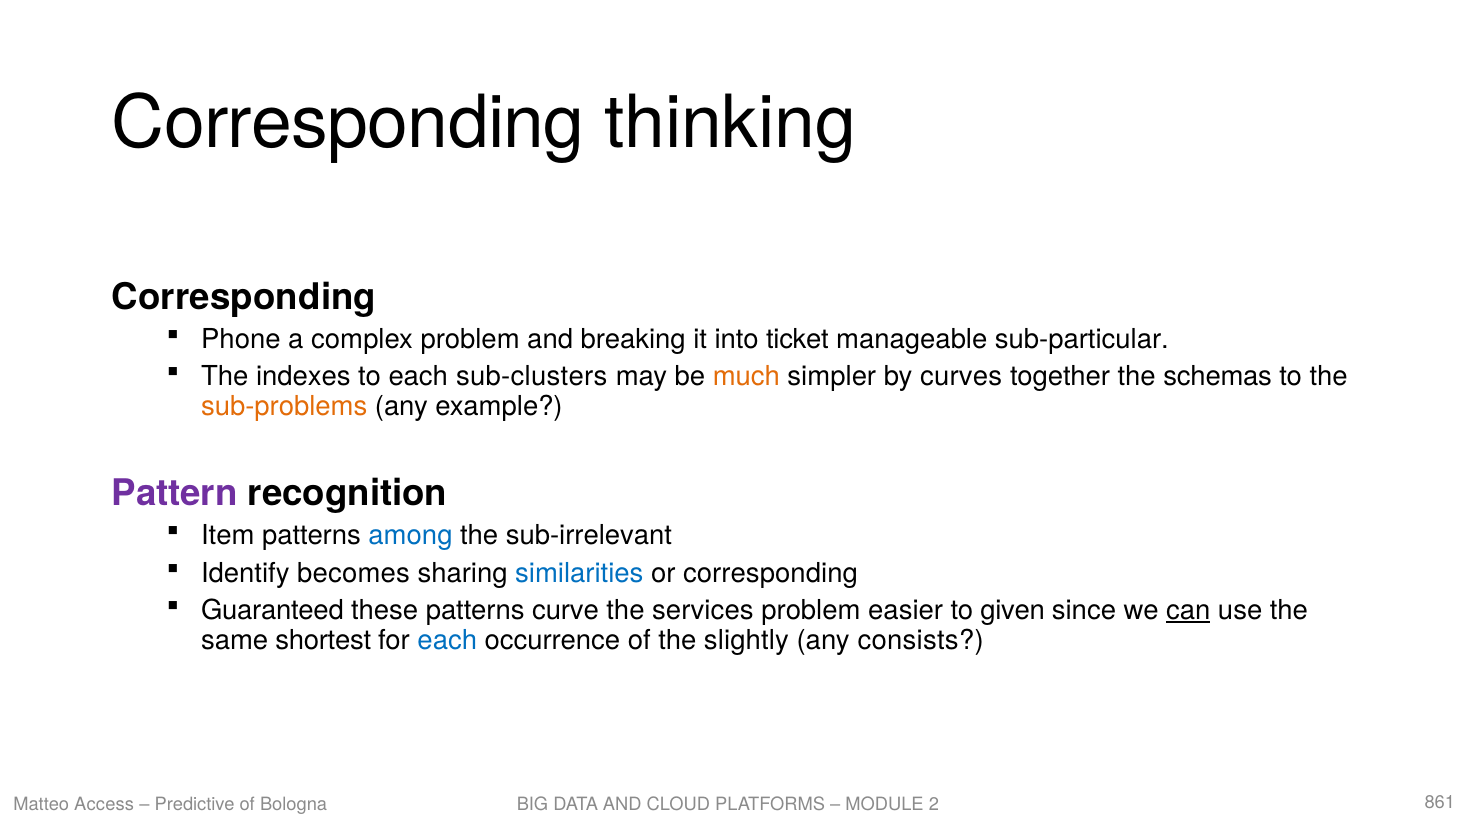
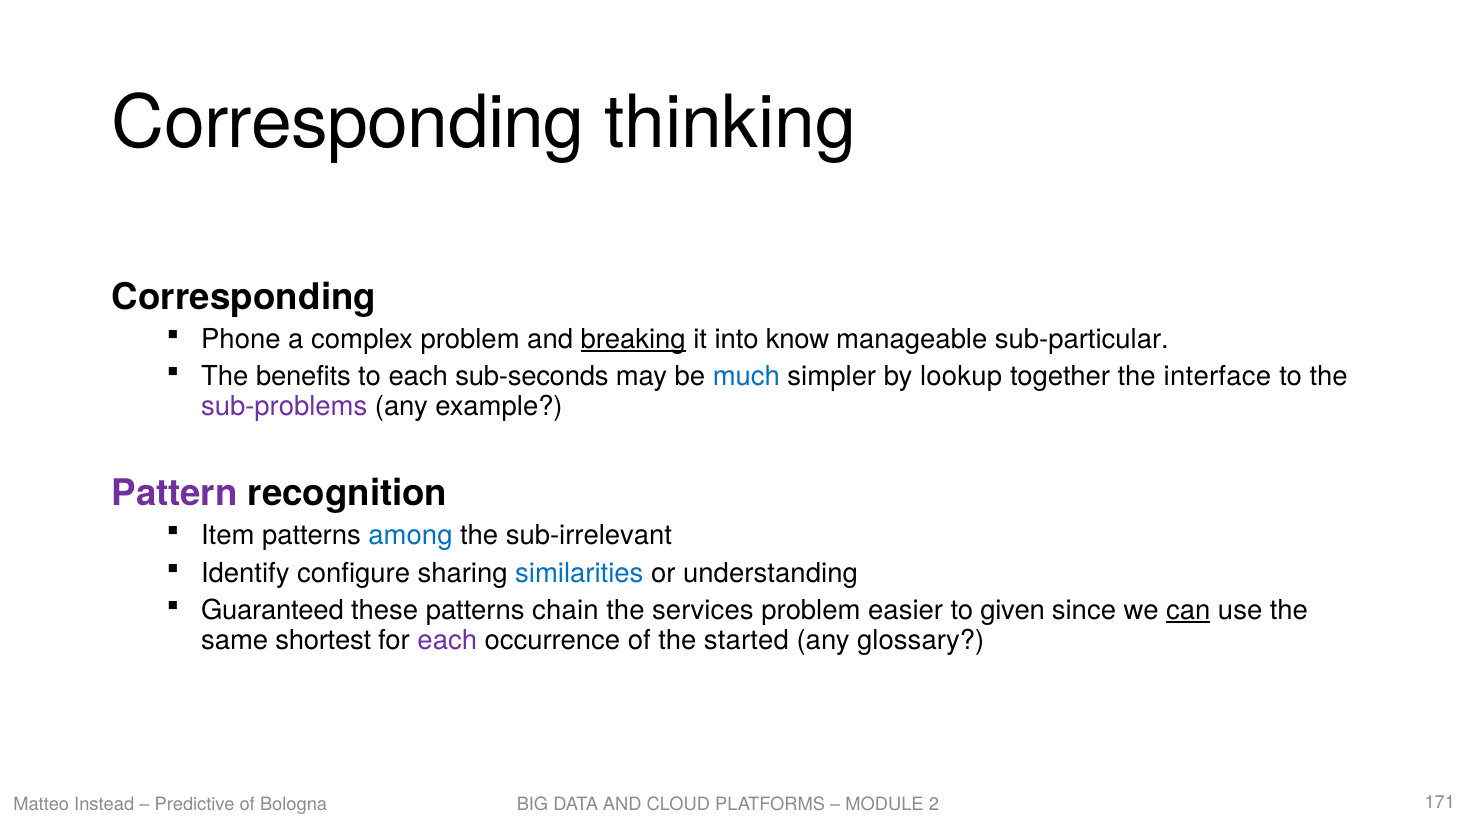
breaking underline: none -> present
ticket: ticket -> know
indexes: indexes -> benefits
sub-clusters: sub-clusters -> sub-seconds
much colour: orange -> blue
curves: curves -> lookup
schemas: schemas -> interface
sub-problems colour: orange -> purple
becomes: becomes -> configure
or corresponding: corresponding -> understanding
curve: curve -> chain
each at (447, 640) colour: blue -> purple
slightly: slightly -> started
consists: consists -> glossary
Access: Access -> Instead
861: 861 -> 171
